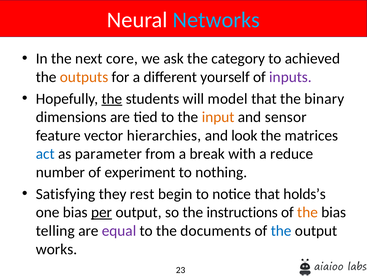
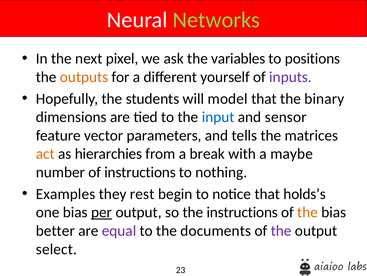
Networks colour: light blue -> light green
core: core -> pixel
category: category -> variables
achieved: achieved -> positions
the at (112, 98) underline: present -> none
input colour: orange -> blue
hierarchies: hierarchies -> parameters
look: look -> tells
act colour: blue -> orange
parameter: parameter -> hierarchies
reduce: reduce -> maybe
of experiment: experiment -> instructions
Satisfying: Satisfying -> Examples
telling: telling -> better
the at (281, 230) colour: blue -> purple
works: works -> select
